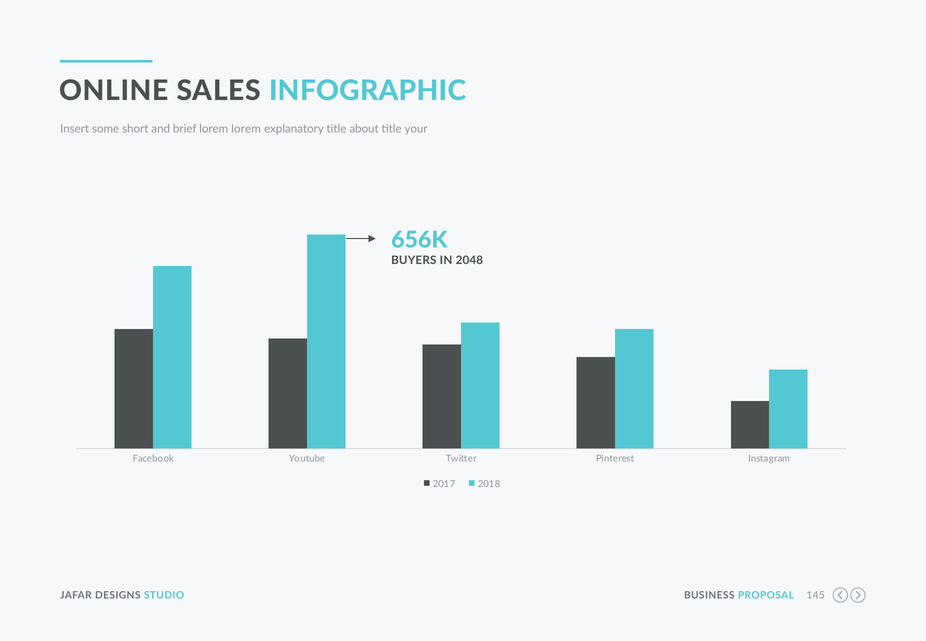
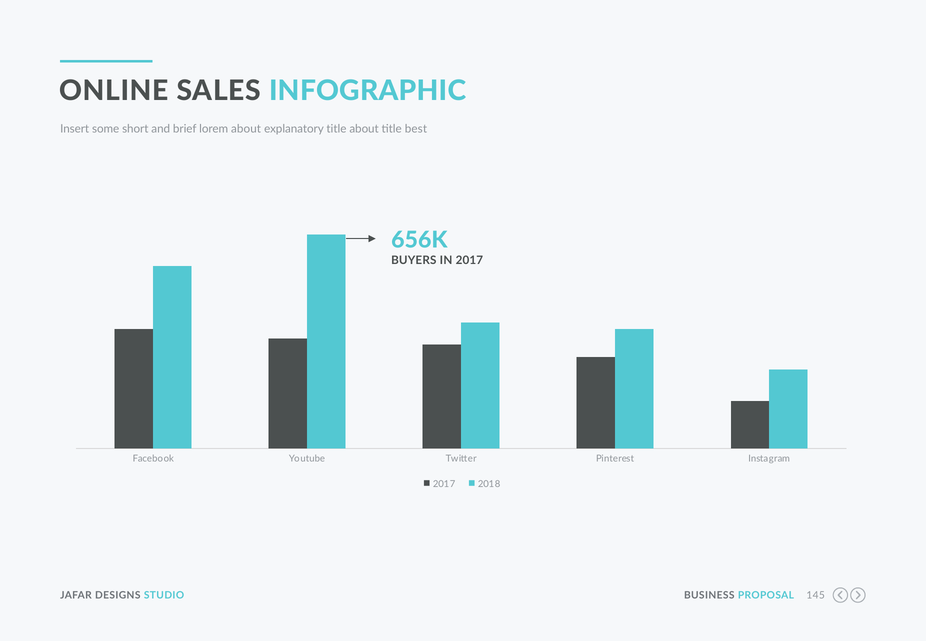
lorem lorem: lorem -> about
your: your -> best
IN 2048: 2048 -> 2017
